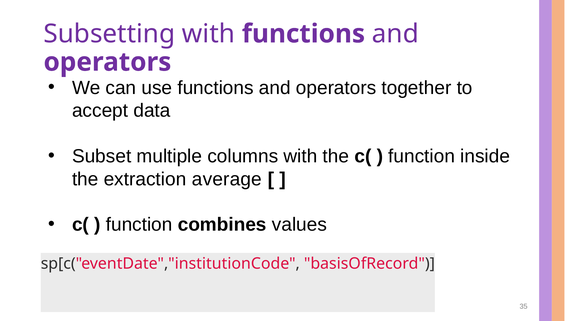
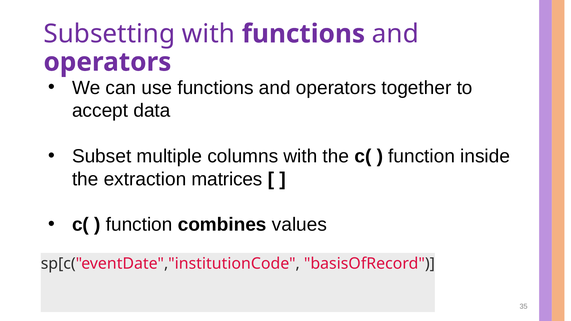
average: average -> matrices
